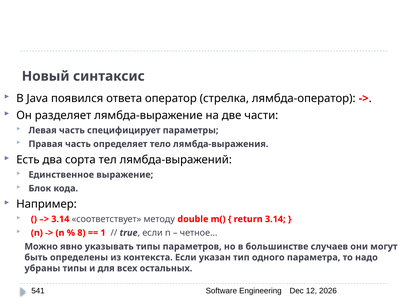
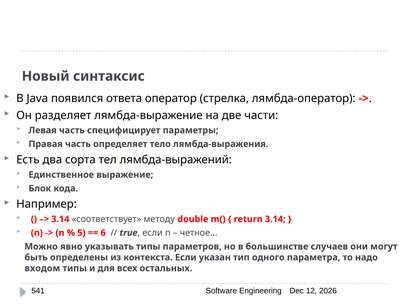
8: 8 -> 5
1: 1 -> 6
убраны: убраны -> входом
